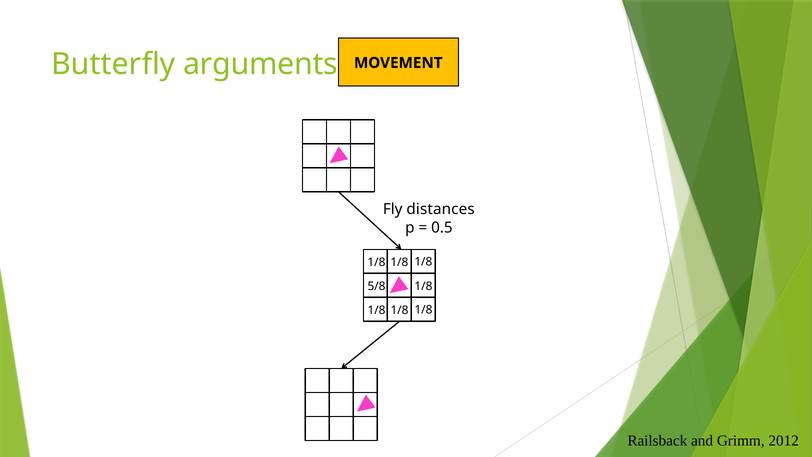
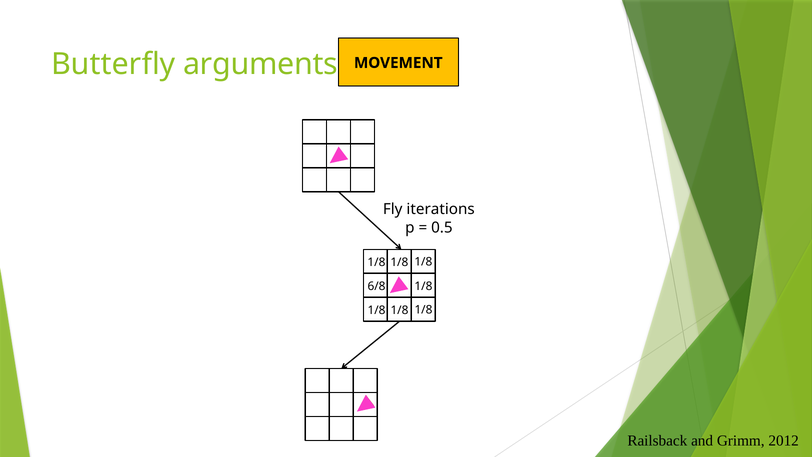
distances: distances -> iterations
5/8: 5/8 -> 6/8
